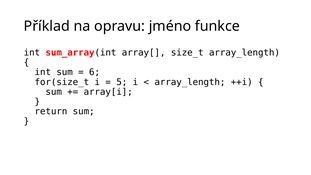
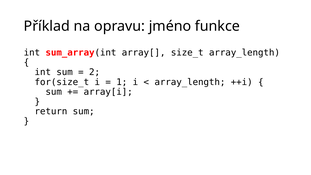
6: 6 -> 2
5: 5 -> 1
